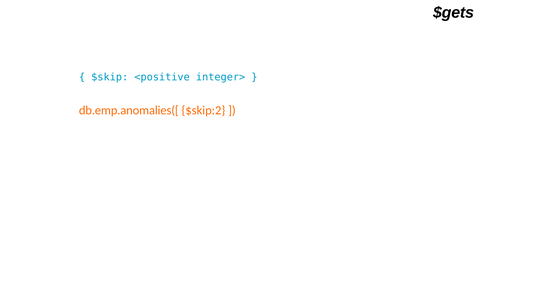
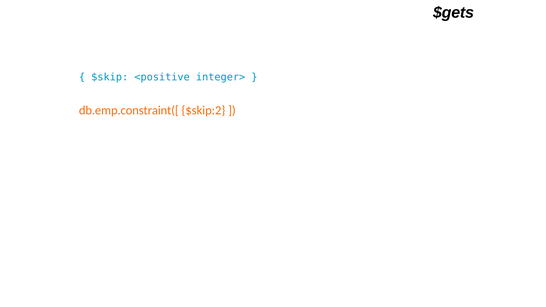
db.emp.anomalies([: db.emp.anomalies([ -> db.emp.constraint([
